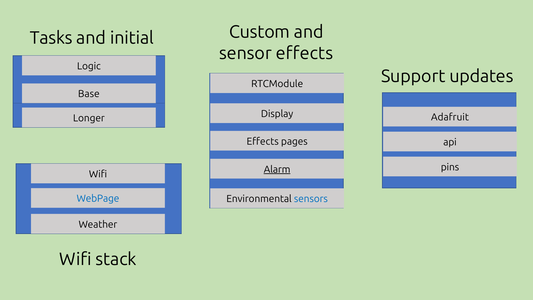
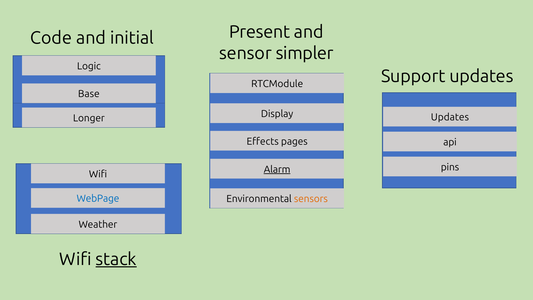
Tasks: Tasks -> Code
Custom: Custom -> Present
sensor effects: effects -> simpler
Adafruit at (450, 117): Adafruit -> Updates
sensors colour: blue -> orange
stack underline: none -> present
